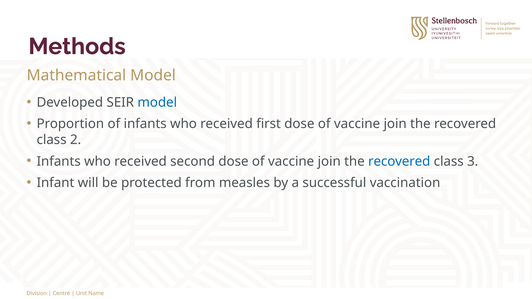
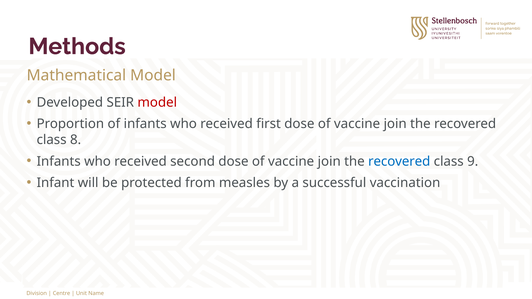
model at (157, 102) colour: blue -> red
2: 2 -> 8
3: 3 -> 9
